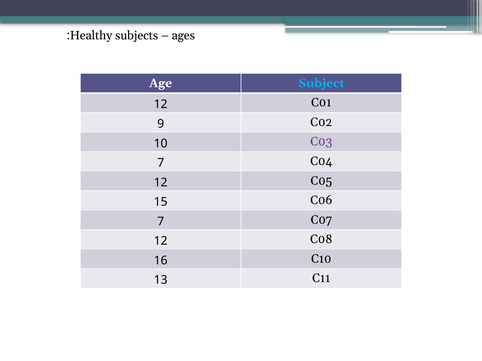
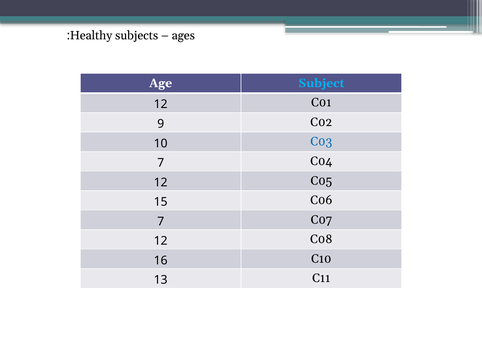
C03 colour: purple -> blue
